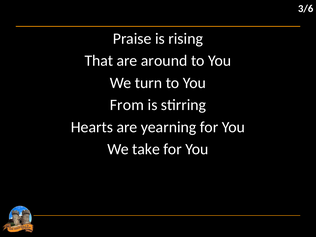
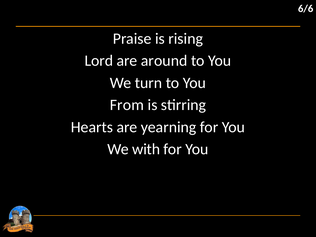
3/6: 3/6 -> 6/6
That: That -> Lord
take: take -> with
